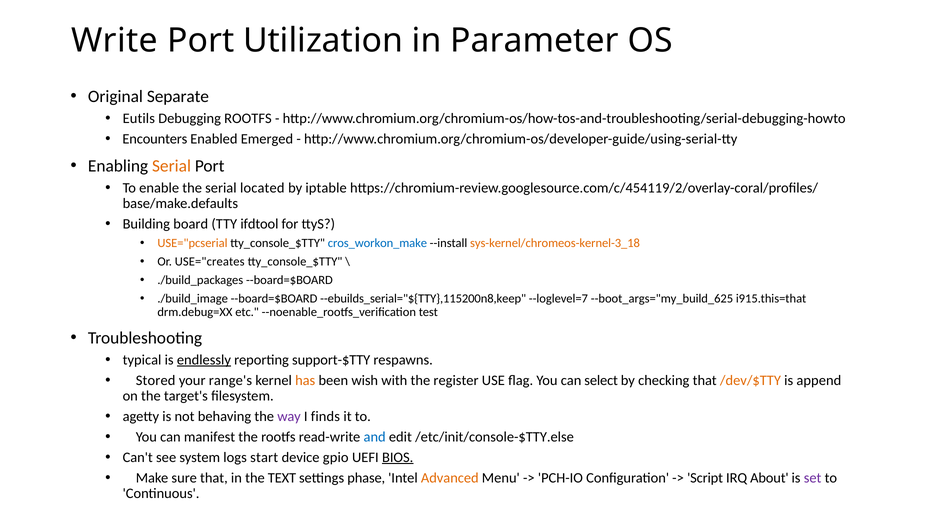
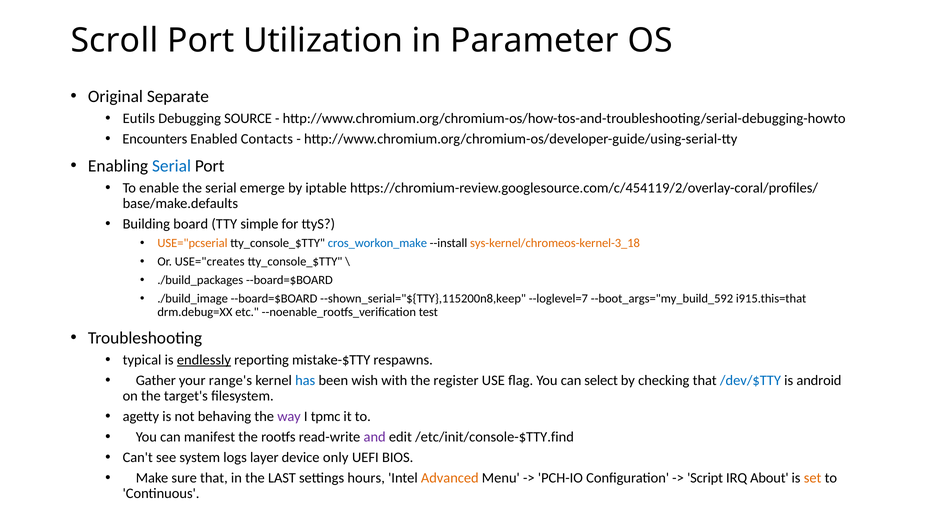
Write: Write -> Scroll
Debugging ROOTFS: ROOTFS -> SOURCE
Emerged: Emerged -> Contacts
Serial at (171, 166) colour: orange -> blue
located: located -> emerge
ifdtool: ifdtool -> simple
--ebuilds_serial="${TTY},115200n8,keep: --ebuilds_serial="${TTY},115200n8,keep -> --shown_serial="${TTY},115200n8,keep
--boot_args="my_build_625: --boot_args="my_build_625 -> --boot_args="my_build_592
support-$TTY: support-$TTY -> mistake-$TTY
Stored: Stored -> Gather
has colour: orange -> blue
/dev/$TTY colour: orange -> blue
append: append -> android
finds: finds -> tpmc
and colour: blue -> purple
/etc/init/console-$TTY.else: /etc/init/console-$TTY.else -> /etc/init/console-$TTY.find
start: start -> layer
gpio: gpio -> only
BIOS underline: present -> none
TEXT: TEXT -> LAST
phase: phase -> hours
set colour: purple -> orange
